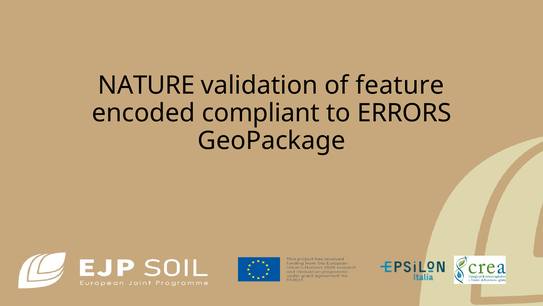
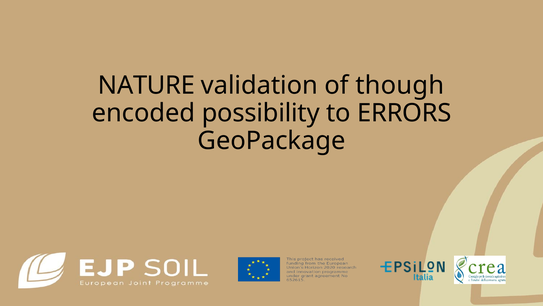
feature: feature -> though
compliant: compliant -> possibility
